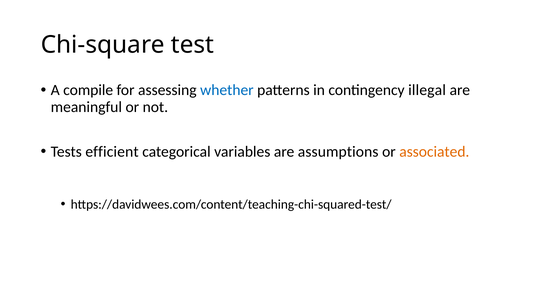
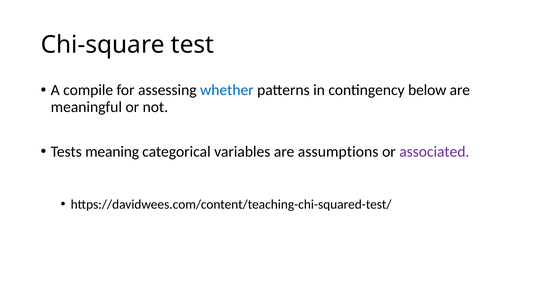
illegal: illegal -> below
efficient: efficient -> meaning
associated colour: orange -> purple
